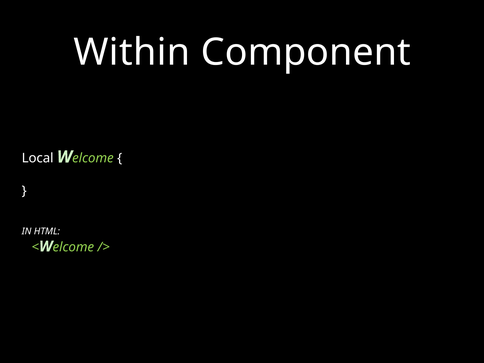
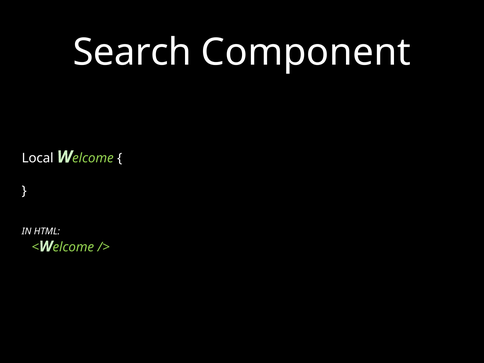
Within: Within -> Search
